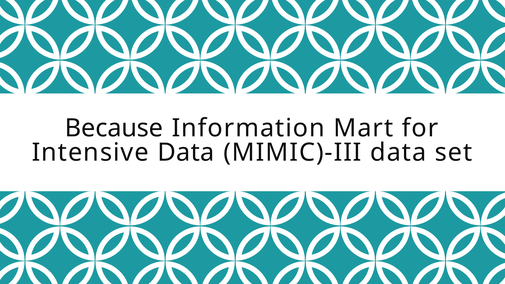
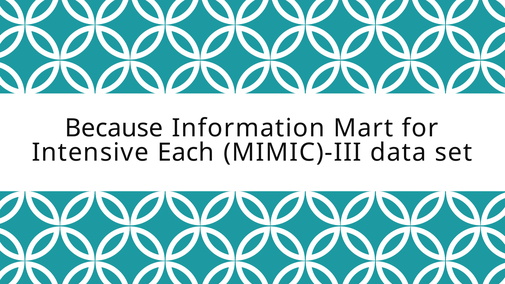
Intensive Data: Data -> Each
